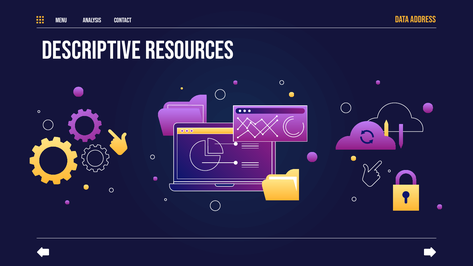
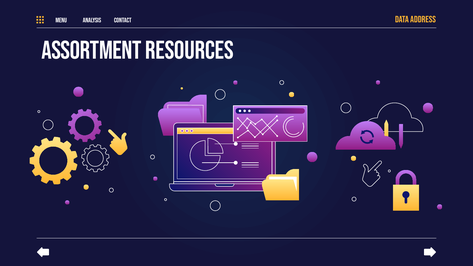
DESCRIPTIVE: DESCRIPTIVE -> ASSORTMENT
